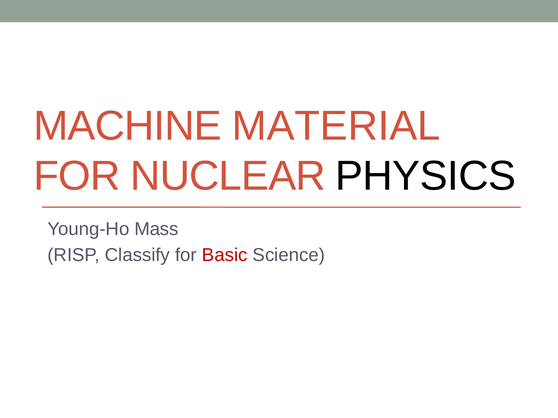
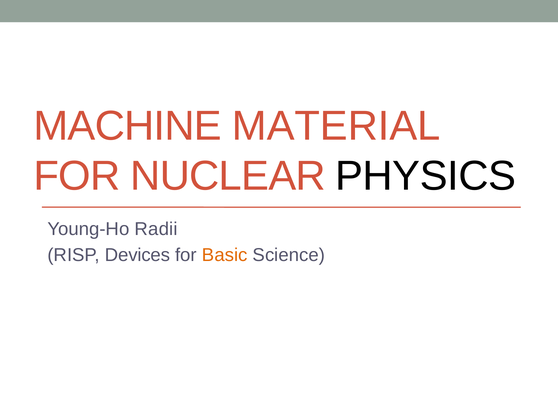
Mass: Mass -> Radii
Classify: Classify -> Devices
Basic colour: red -> orange
